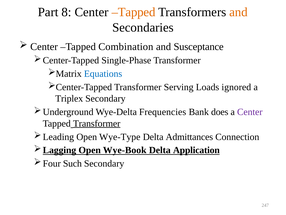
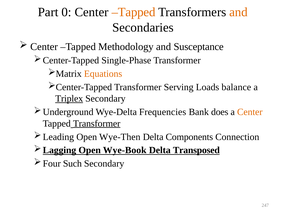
8: 8 -> 0
Combination: Combination -> Methodology
Equations colour: blue -> orange
ignored: ignored -> balance
Triplex underline: none -> present
Center at (250, 112) colour: purple -> orange
Wye-Type: Wye-Type -> Wye-Then
Admittances: Admittances -> Components
Application: Application -> Transposed
